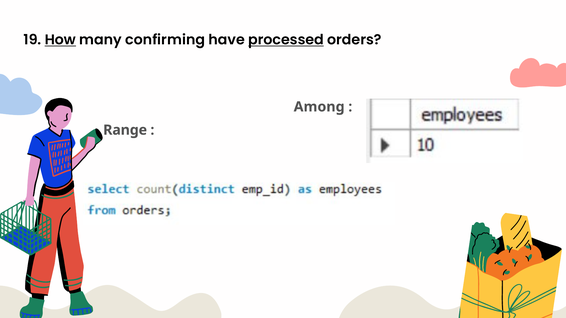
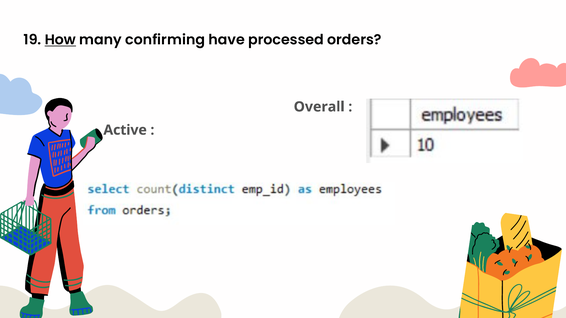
processed underline: present -> none
Among: Among -> Overall
Range: Range -> Active
